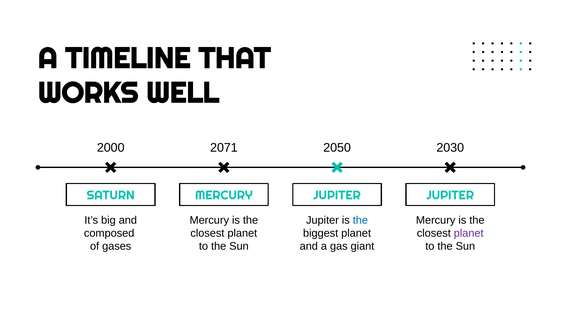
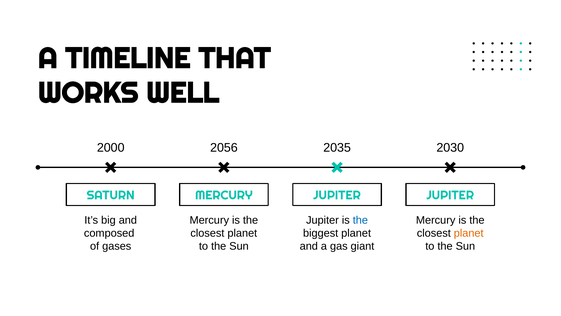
2071: 2071 -> 2056
2050: 2050 -> 2035
planet at (469, 233) colour: purple -> orange
